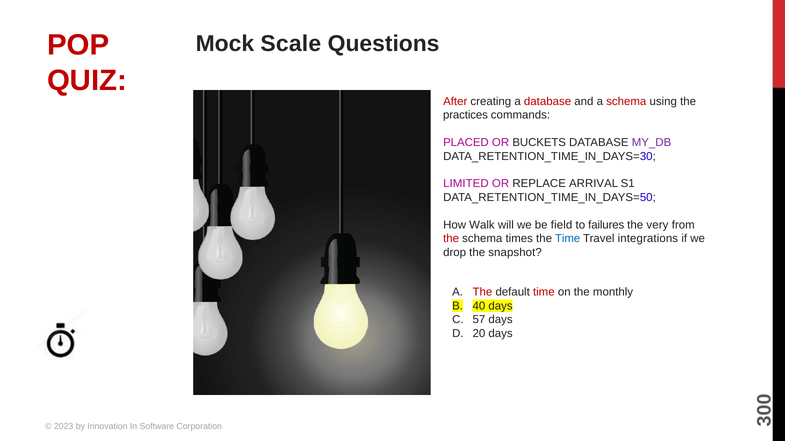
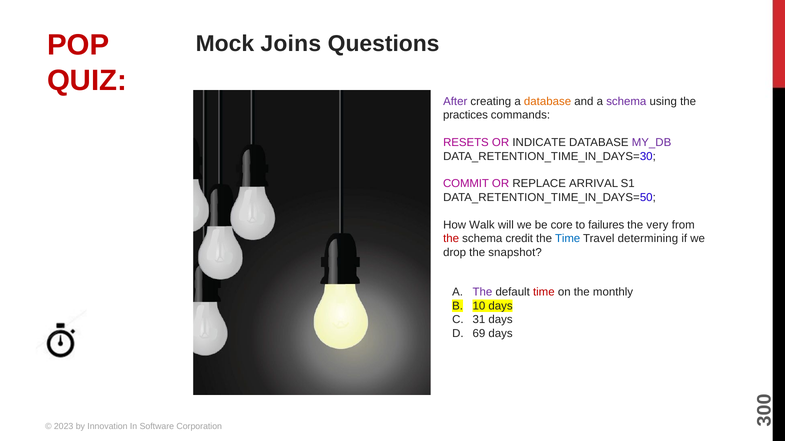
Scale: Scale -> Joins
After colour: red -> purple
database at (548, 101) colour: red -> orange
schema at (626, 101) colour: red -> purple
PLACED: PLACED -> RESETS
BUCKETS: BUCKETS -> INDICATE
LIMITED: LIMITED -> COMMIT
field: field -> core
times: times -> credit
integrations: integrations -> determining
The at (482, 293) colour: red -> purple
40: 40 -> 10
57: 57 -> 31
20: 20 -> 69
